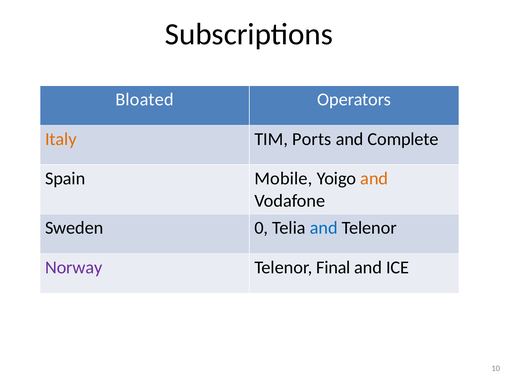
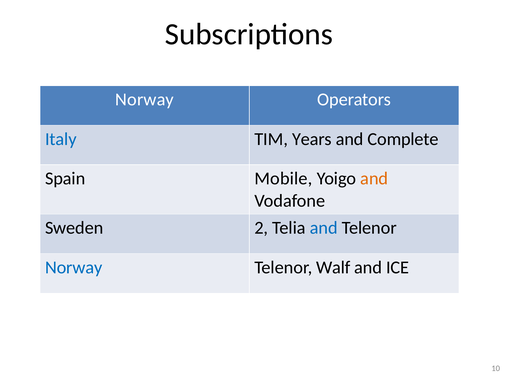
Bloated at (145, 100): Bloated -> Norway
Italy colour: orange -> blue
Ports: Ports -> Years
0: 0 -> 2
Norway at (74, 268) colour: purple -> blue
Final: Final -> Walf
